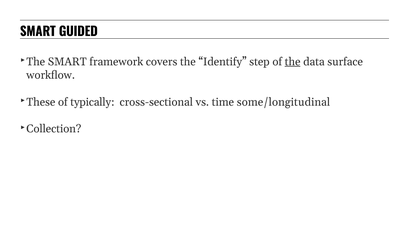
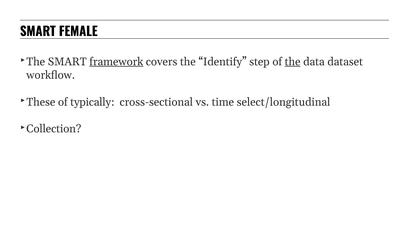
GUIDED: GUIDED -> FEMALE
framework underline: none -> present
surface: surface -> dataset
some/longitudinal: some/longitudinal -> select/longitudinal
